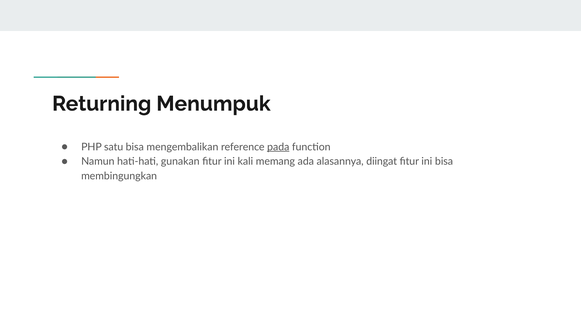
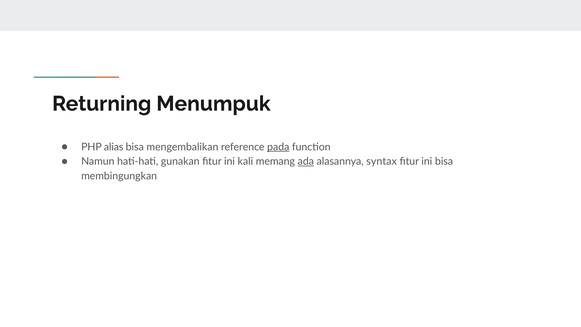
satu: satu -> alias
ada underline: none -> present
diingat: diingat -> syntax
